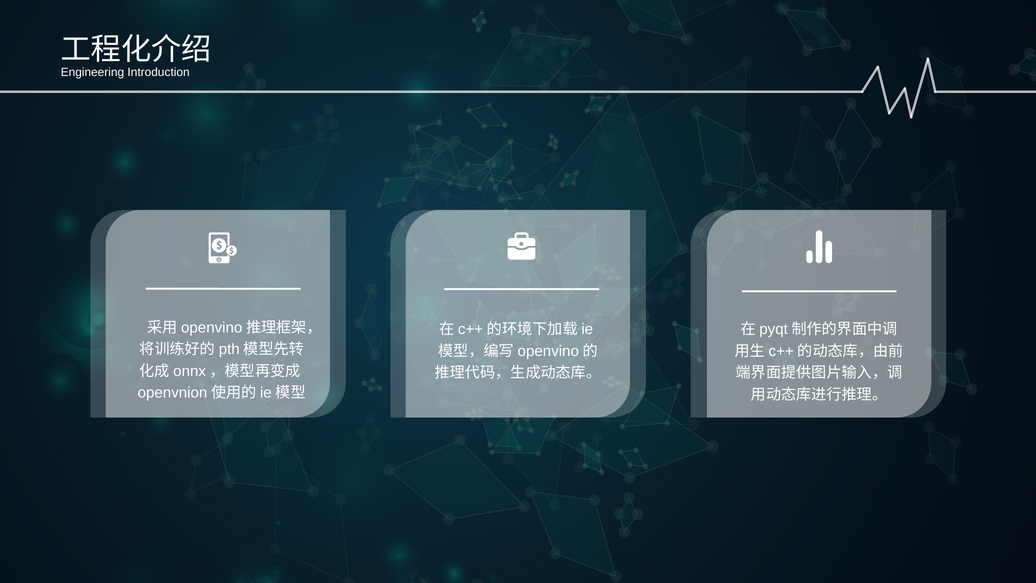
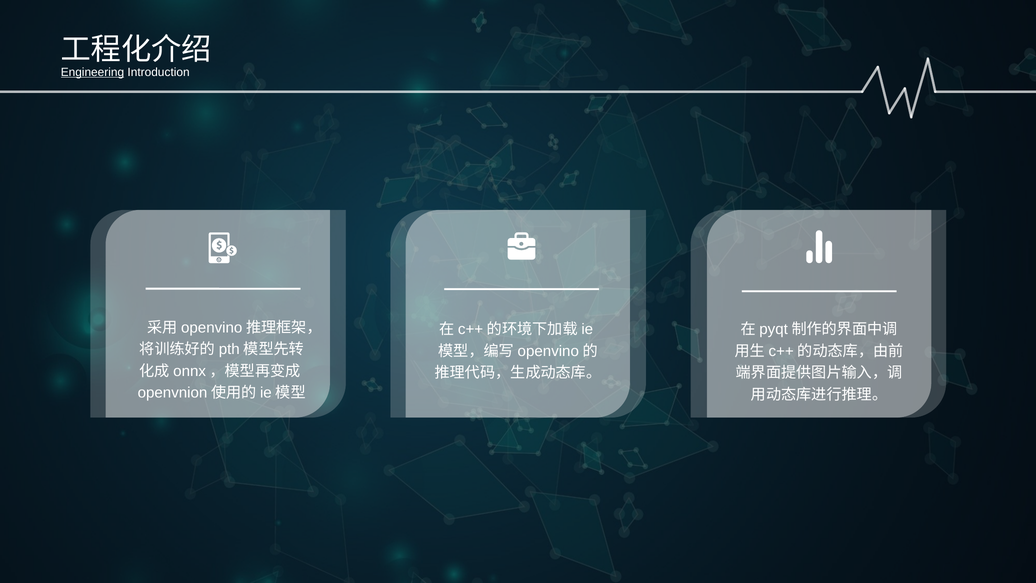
Engineering underline: none -> present
